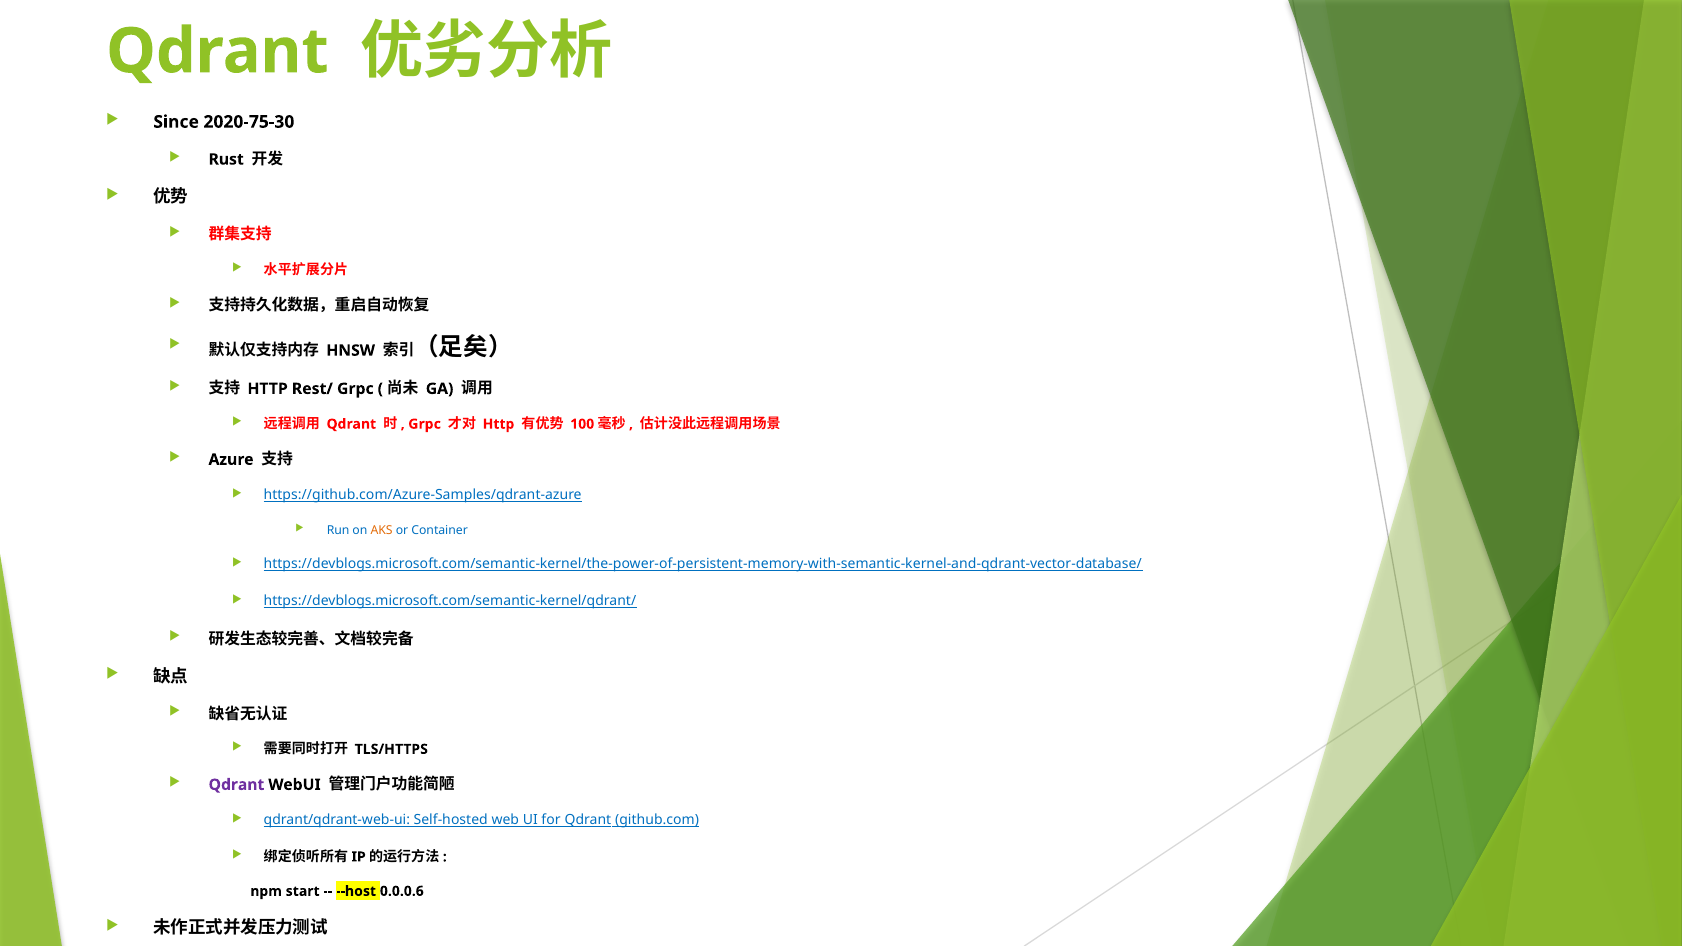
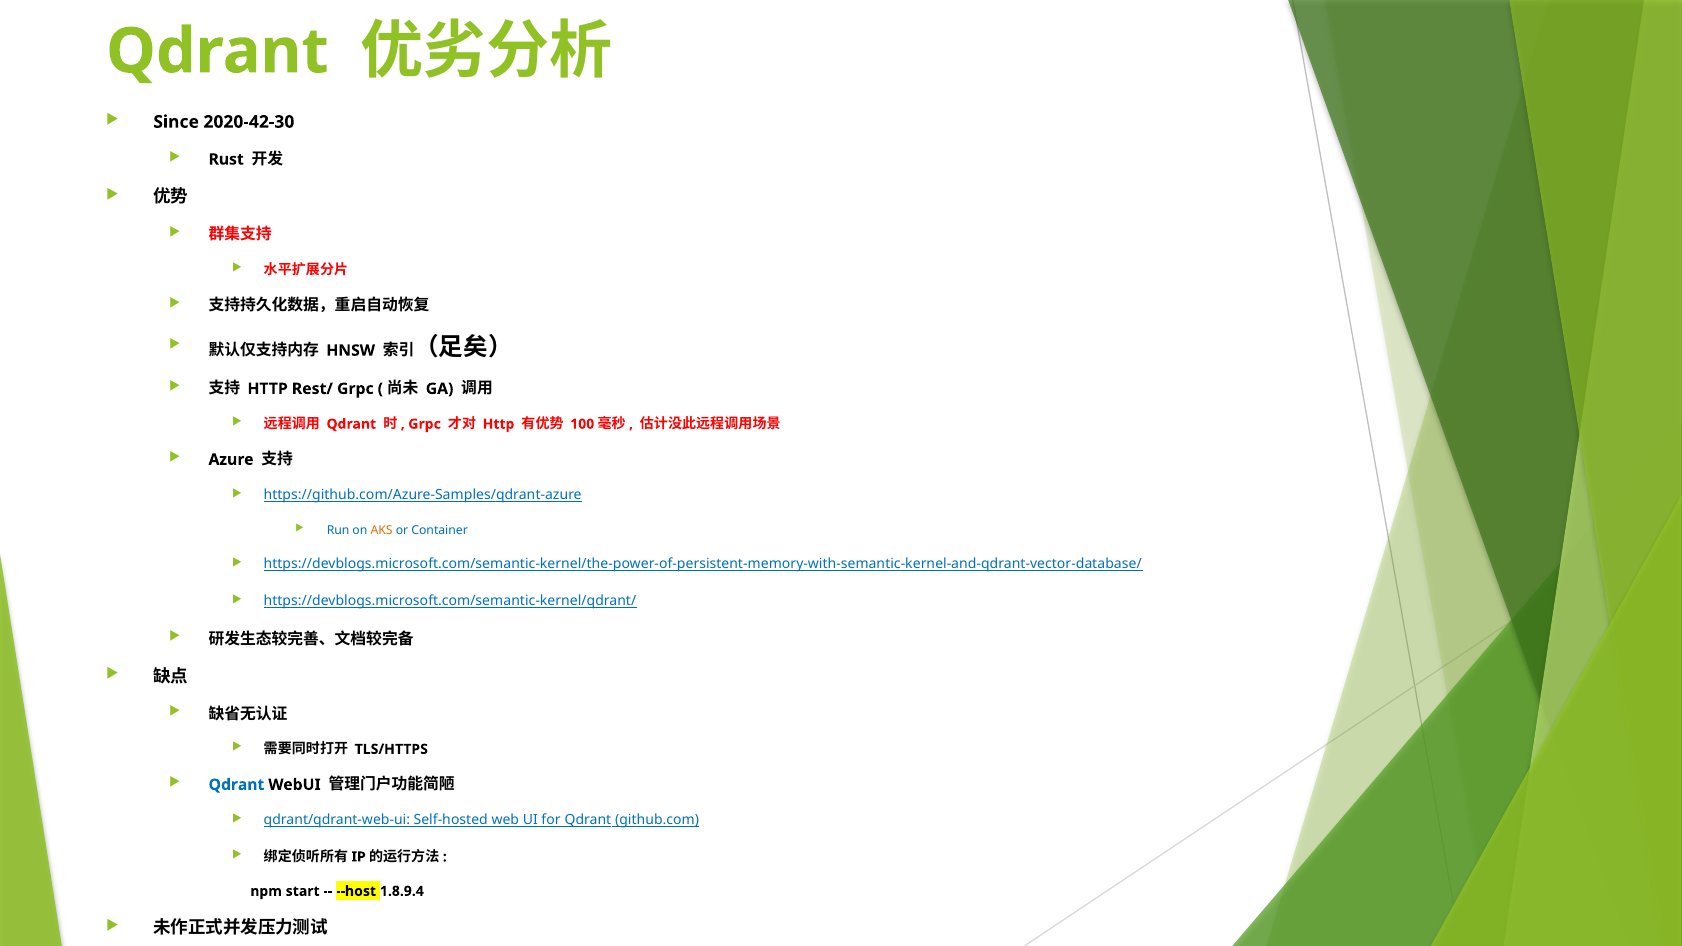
2020-75-30: 2020-75-30 -> 2020-42-30
Qdrant at (236, 785) colour: purple -> blue
0.0.0.6: 0.0.0.6 -> 1.8.9.4
